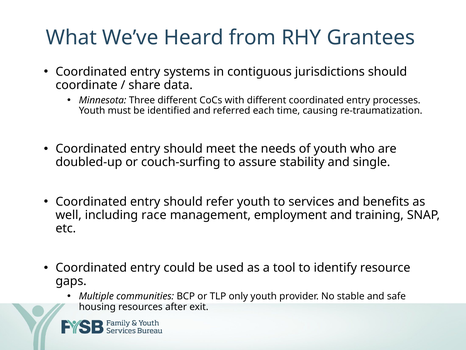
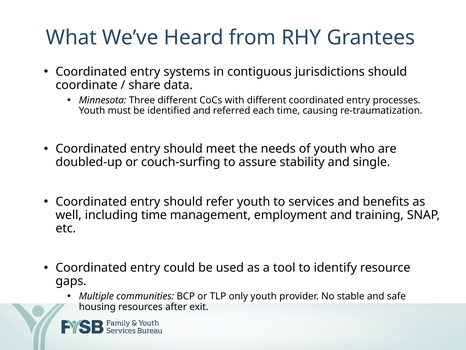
including race: race -> time
